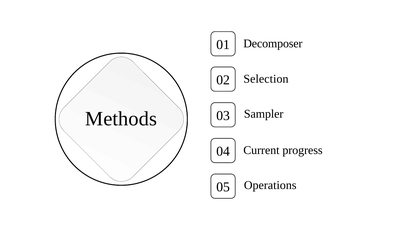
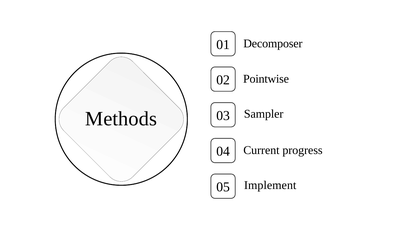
Selection: Selection -> Pointwise
Operations: Operations -> Implement
